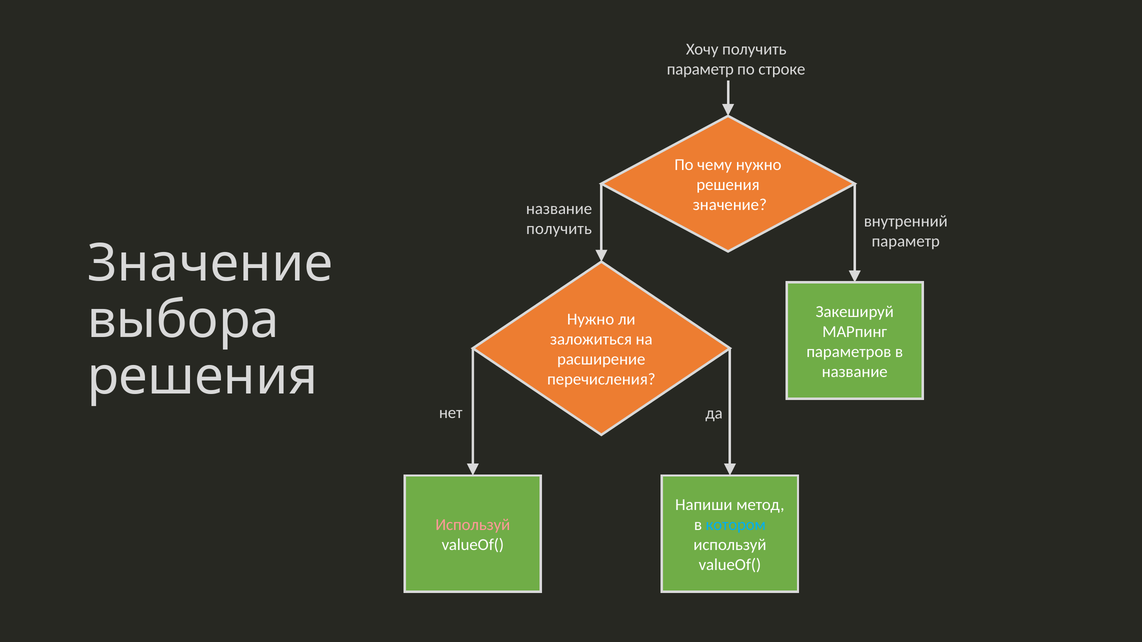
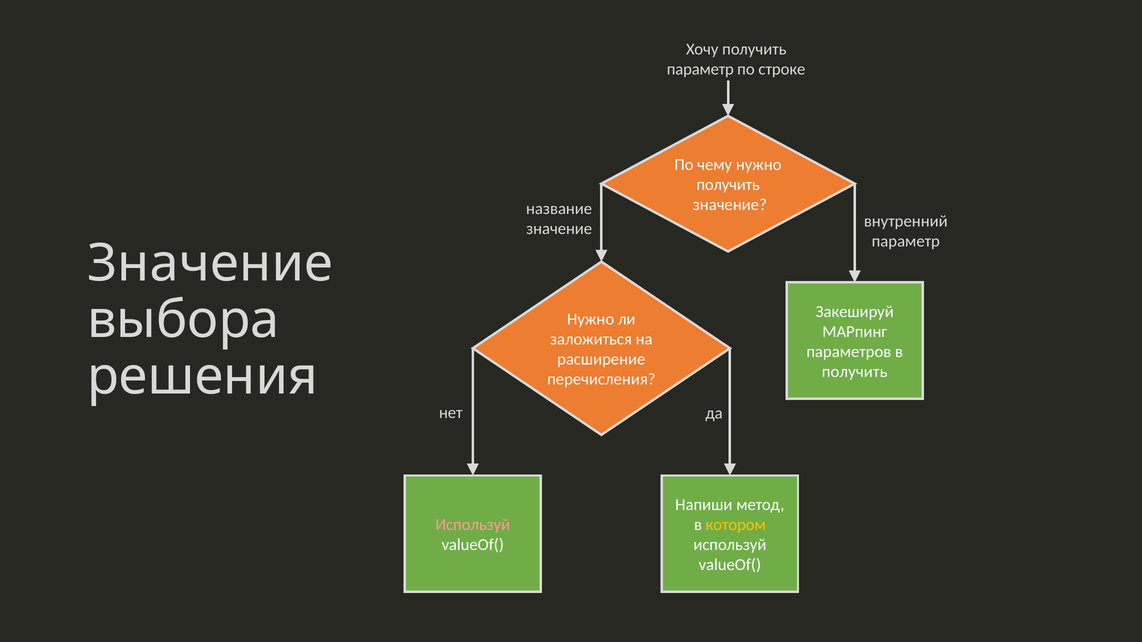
решения at (728, 185): решения -> получить
получить at (559, 229): получить -> значение
название at (855, 372): название -> получить
котором colour: light blue -> yellow
